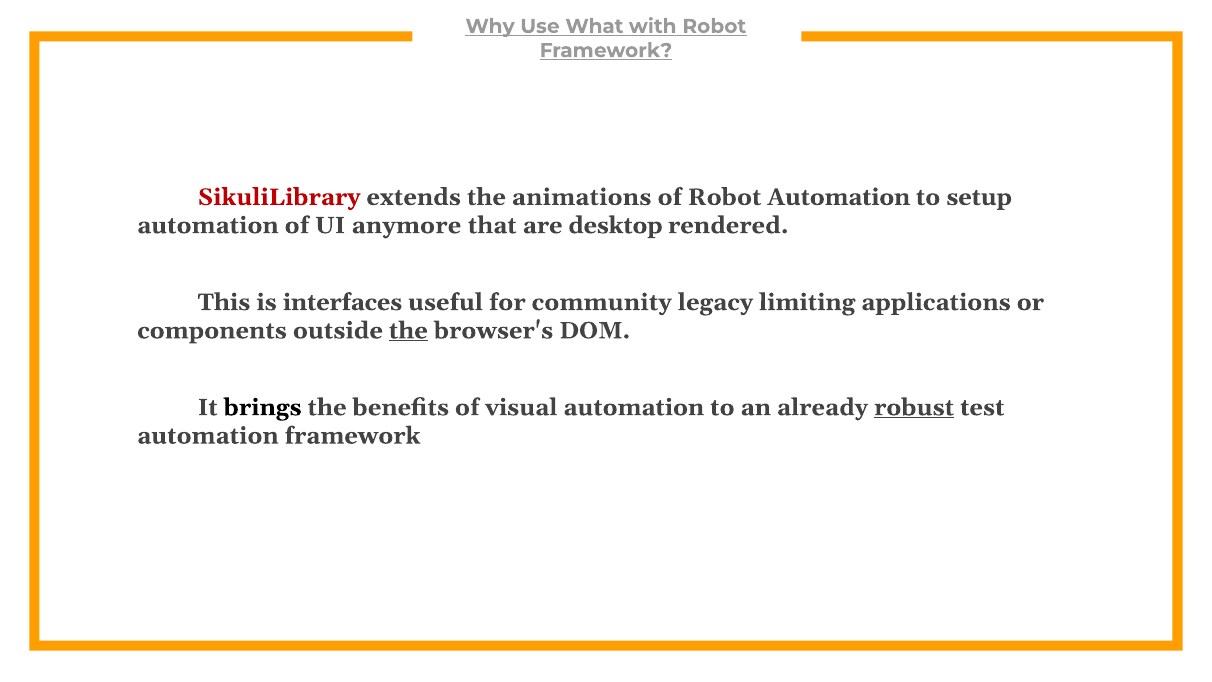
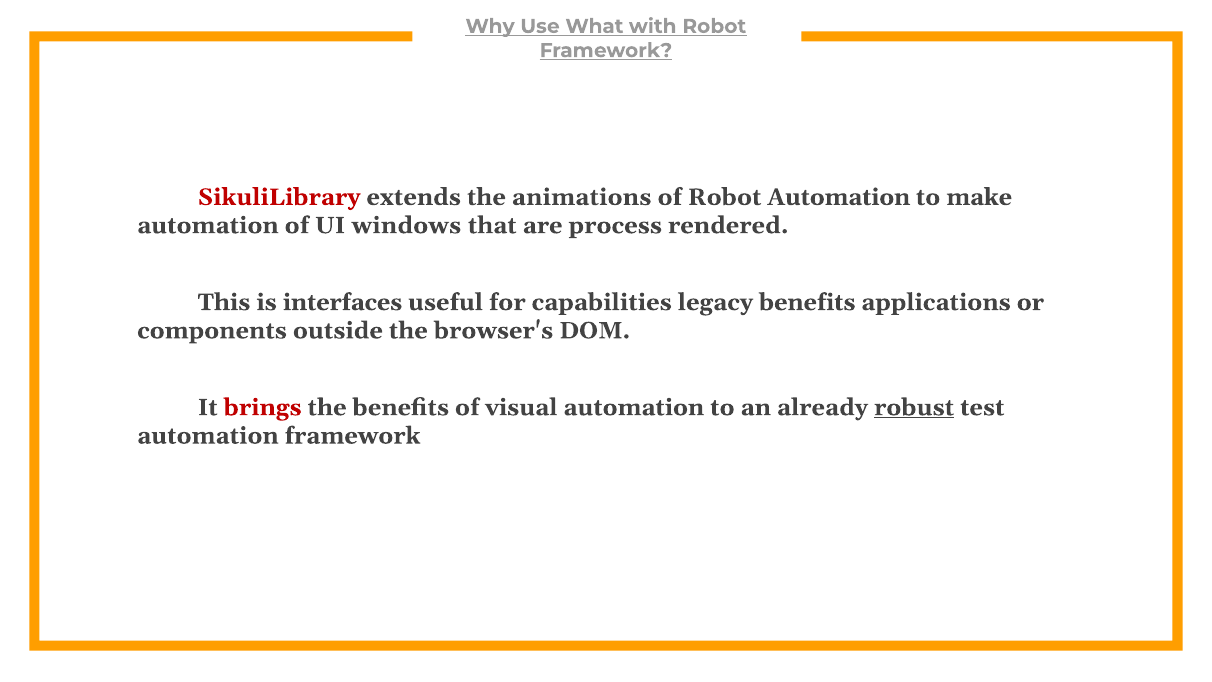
setup: setup -> make
anymore: anymore -> windows
desktop: desktop -> process
community: community -> capabilities
legacy limiting: limiting -> benefits
the at (408, 330) underline: present -> none
brings colour: black -> red
